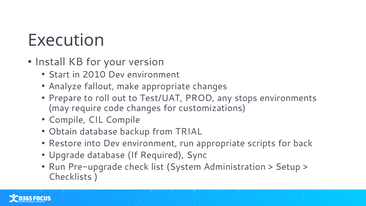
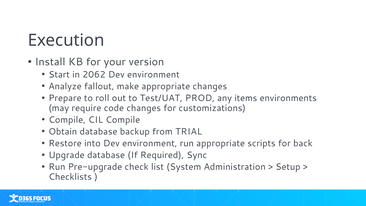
2010: 2010 -> 2062
stops: stops -> items
